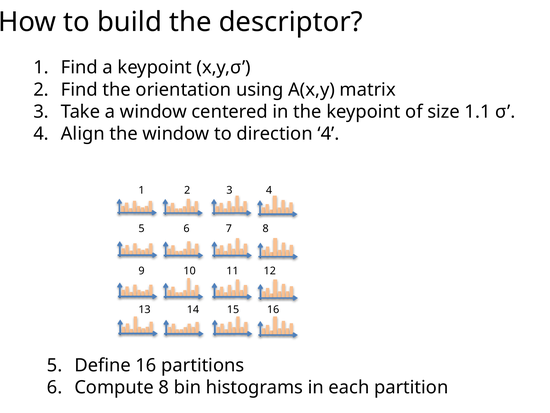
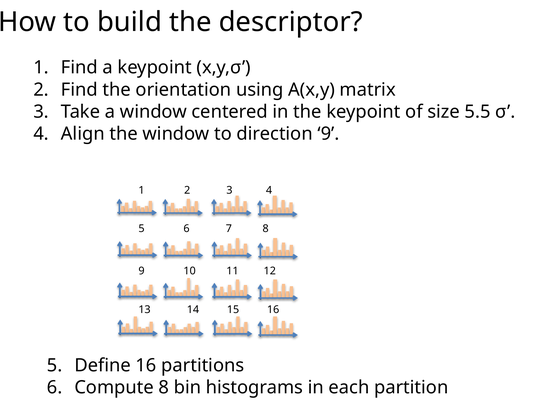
1.1: 1.1 -> 5.5
direction 4: 4 -> 9
